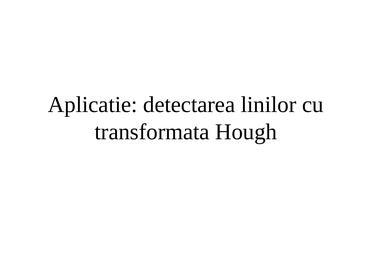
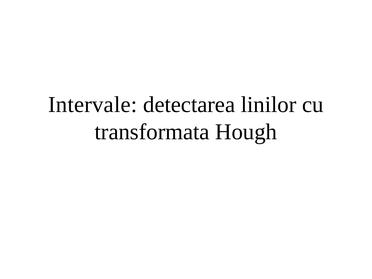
Aplicatie: Aplicatie -> Intervale
